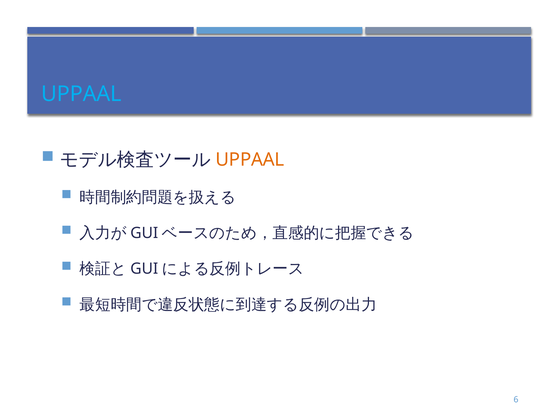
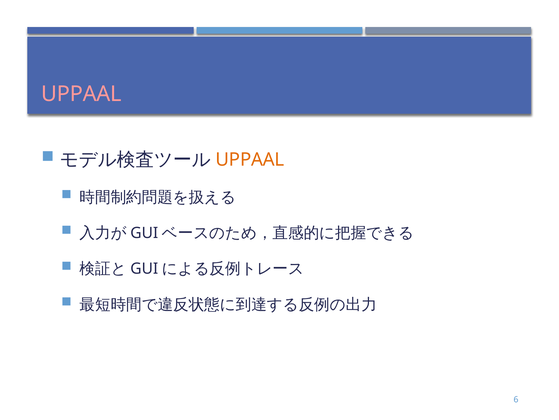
UPPAAL at (81, 94) colour: light blue -> pink
